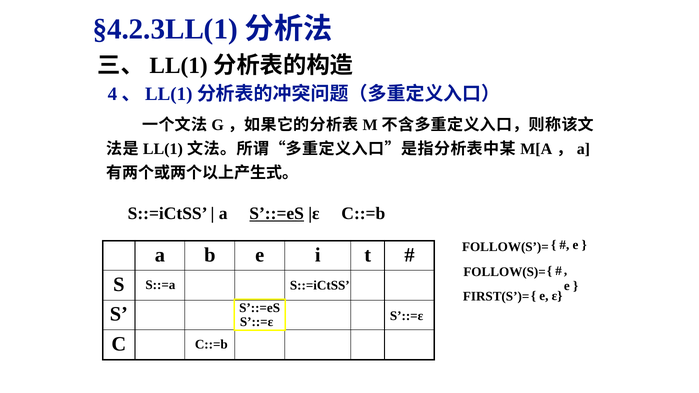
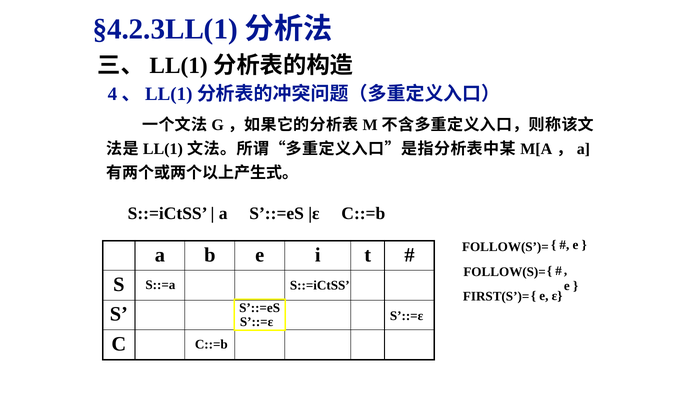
S’::=eS at (277, 213) underline: present -> none
